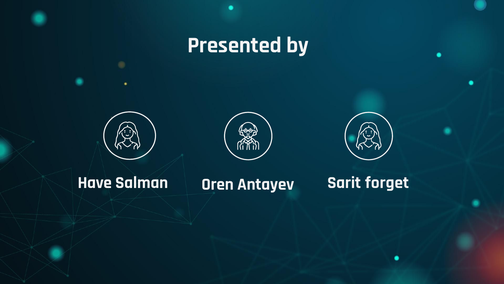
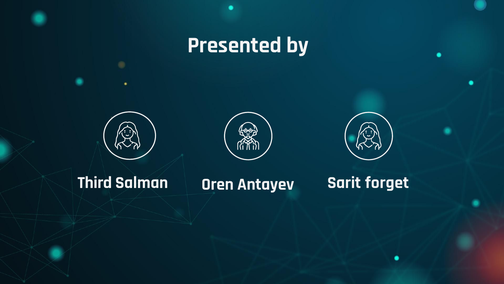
Have: Have -> Third
